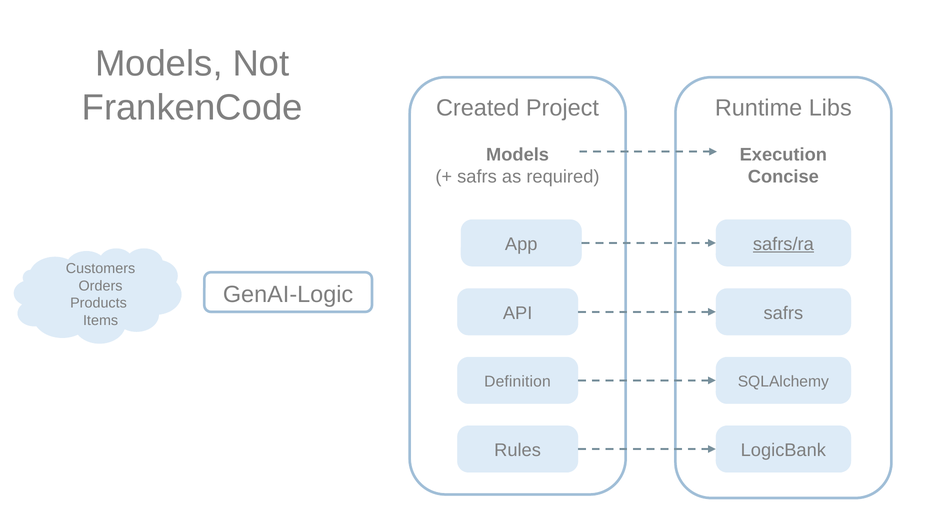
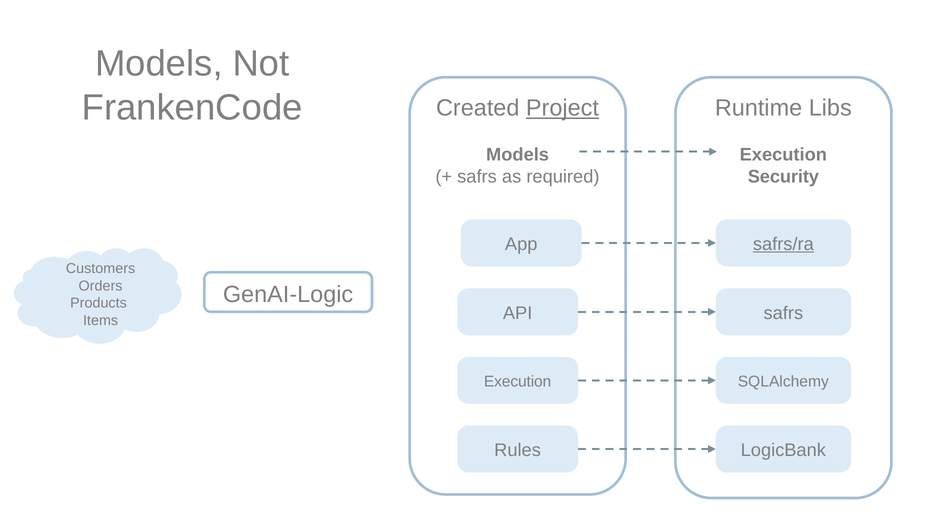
Project underline: none -> present
Concise: Concise -> Security
Definition at (517, 382): Definition -> Execution
